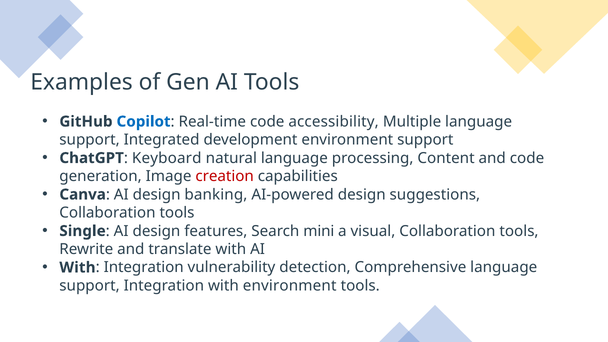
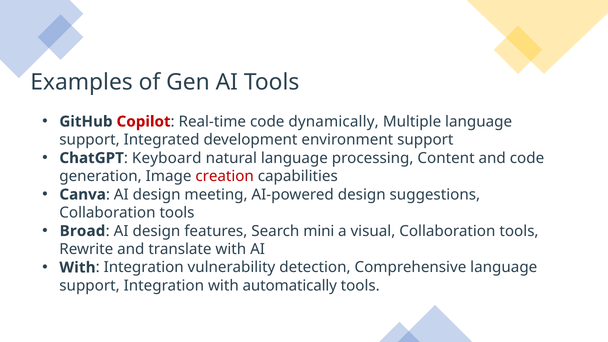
Copilot colour: blue -> red
accessibility: accessibility -> dynamically
banking: banking -> meeting
Single: Single -> Broad
with environment: environment -> automatically
